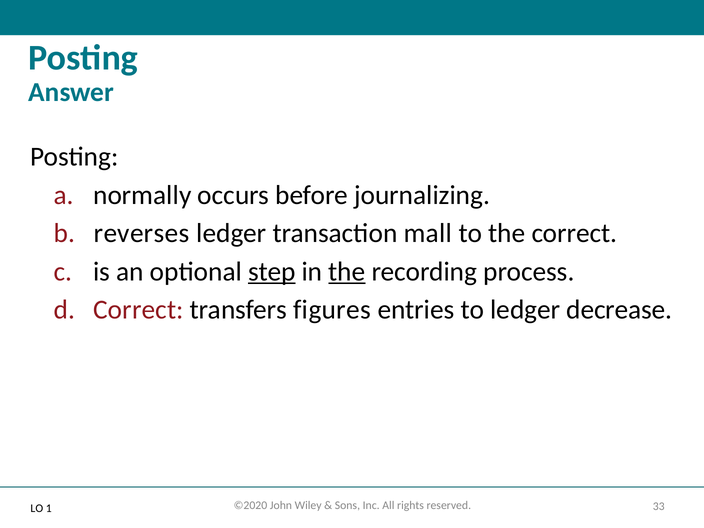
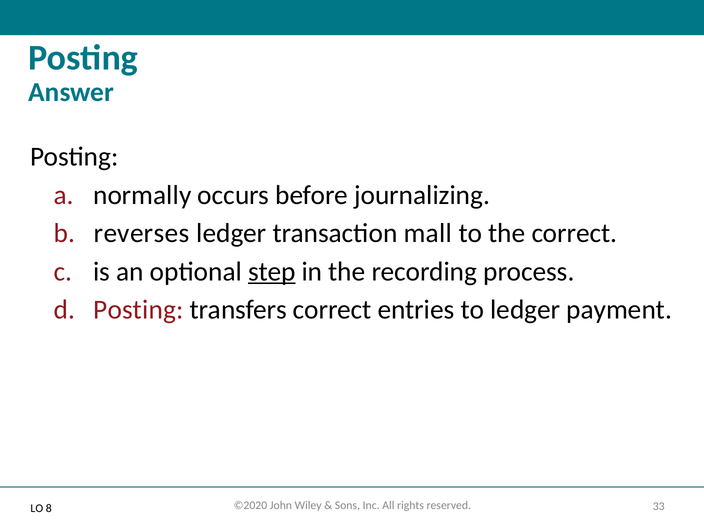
the at (347, 272) underline: present -> none
Correct at (138, 310): Correct -> Posting
transfers figures: figures -> correct
decrease: decrease -> payment
1: 1 -> 8
